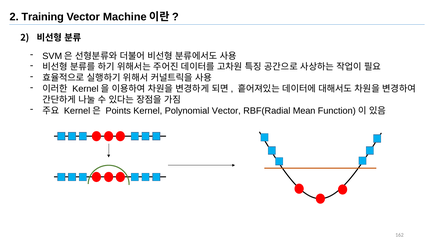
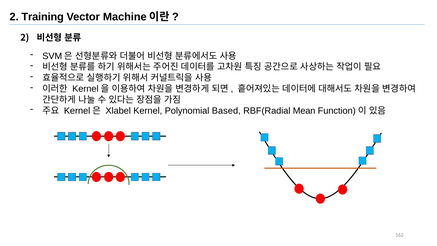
Points: Points -> Xlabel
Polynomial Vector: Vector -> Based
